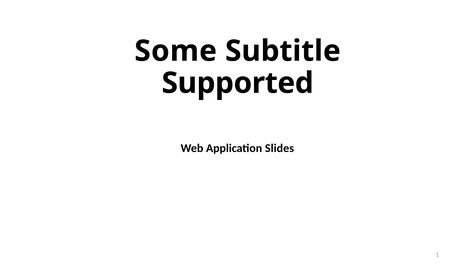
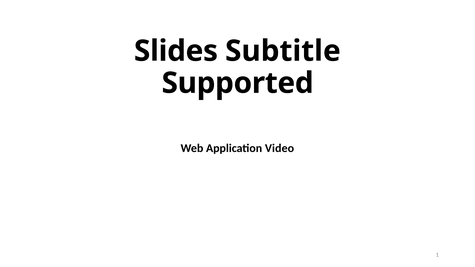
Some: Some -> Slides
Slides: Slides -> Video
